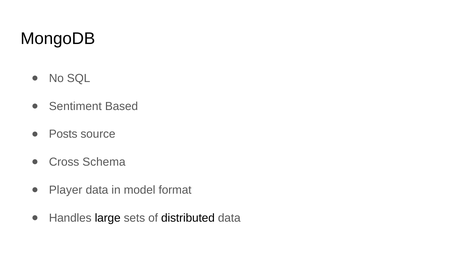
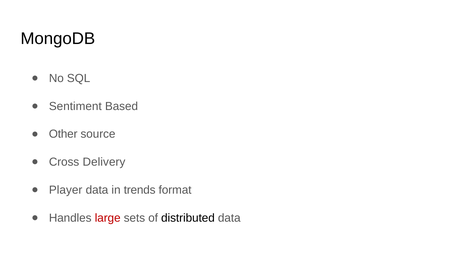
Posts: Posts -> Other
Schema: Schema -> Delivery
model: model -> trends
large colour: black -> red
